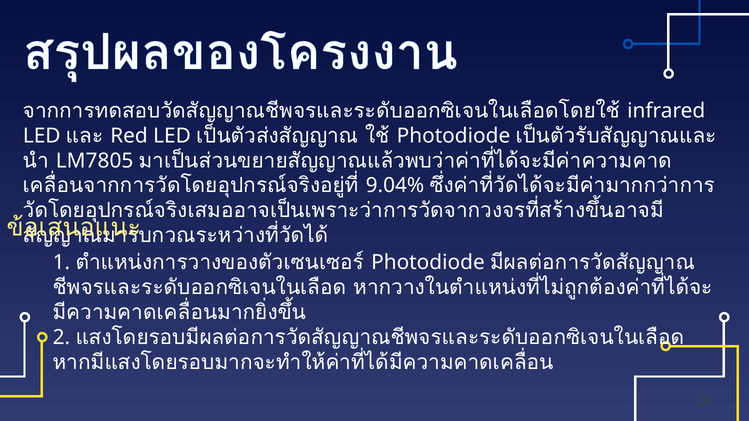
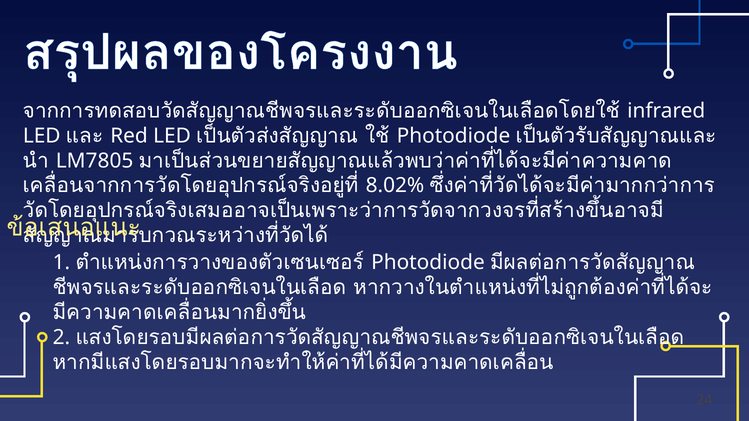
9.04%: 9.04% -> 8.02%
